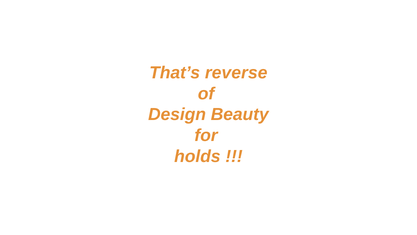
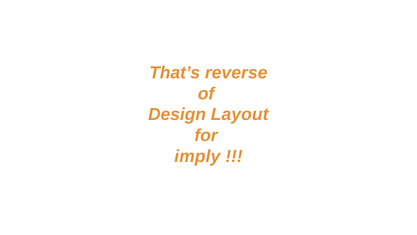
Beauty: Beauty -> Layout
holds: holds -> imply
